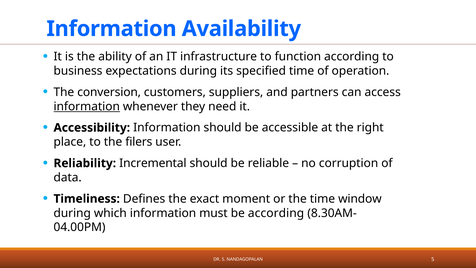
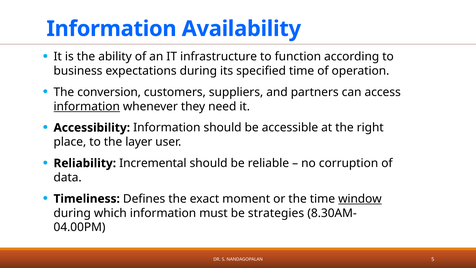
filers: filers -> layer
window underline: none -> present
be according: according -> strategies
